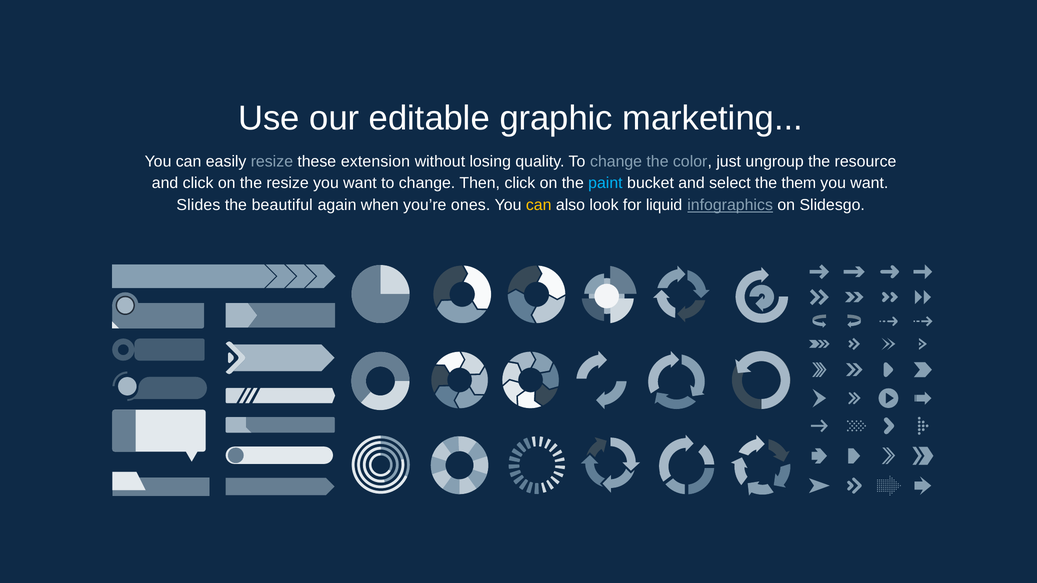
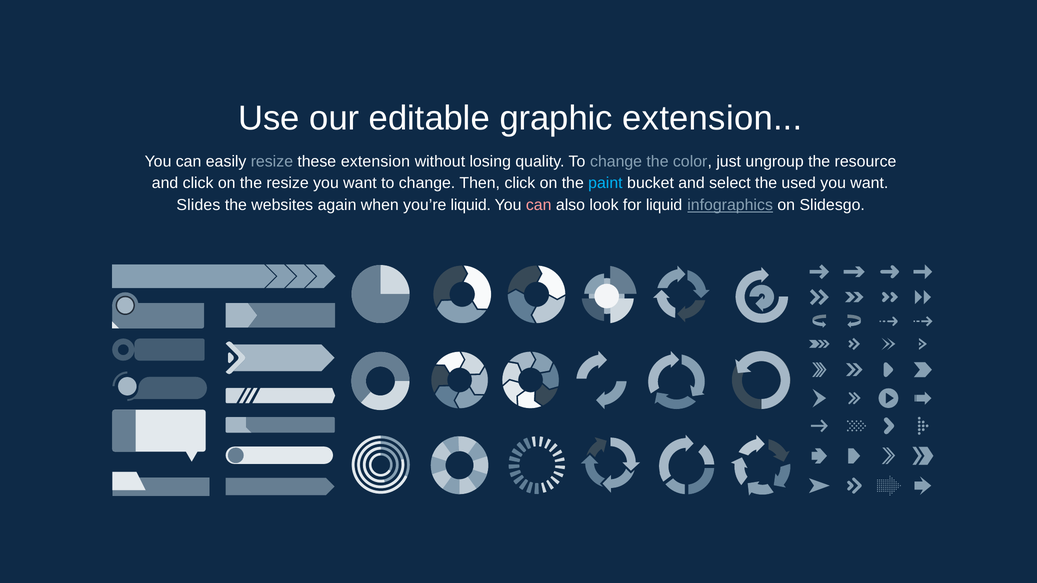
graphic marketing: marketing -> extension
them: them -> used
beautiful: beautiful -> websites
you’re ones: ones -> liquid
can at (539, 205) colour: yellow -> pink
